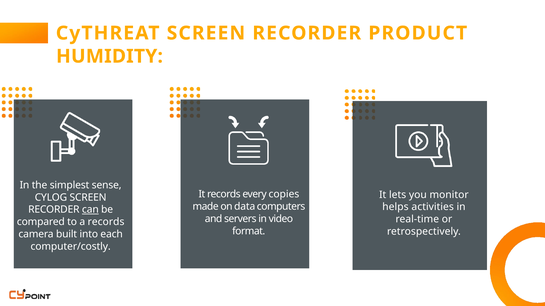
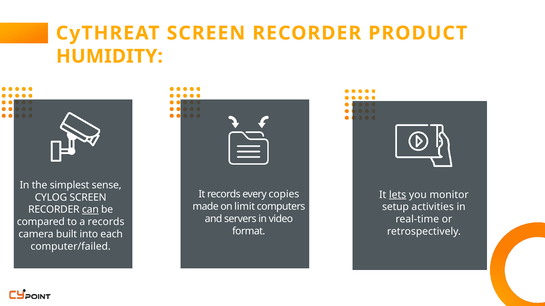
lets underline: none -> present
data: data -> limit
helps: helps -> setup
computer/costly: computer/costly -> computer/failed
